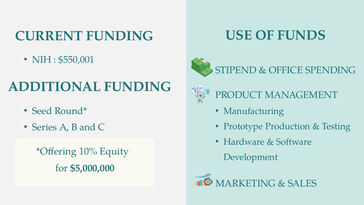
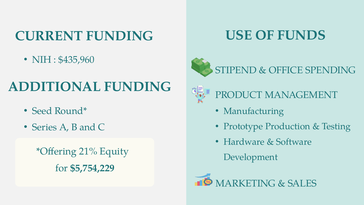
$550,001: $550,001 -> $435,960
10%: 10% -> 21%
$5,000,000: $5,000,000 -> $5,754,229
